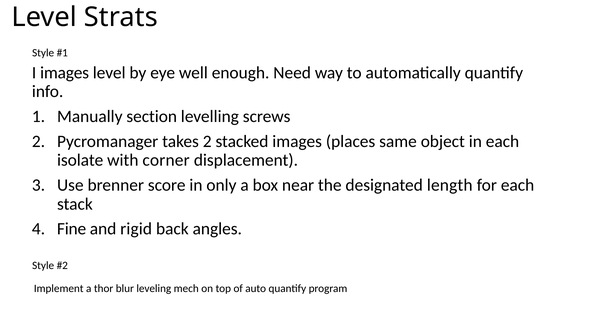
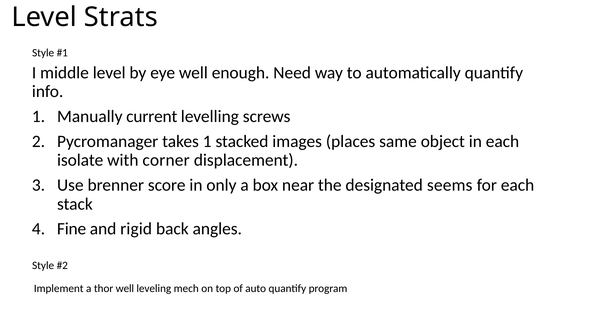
I images: images -> middle
section: section -> current
takes 2: 2 -> 1
length: length -> seems
thor blur: blur -> well
